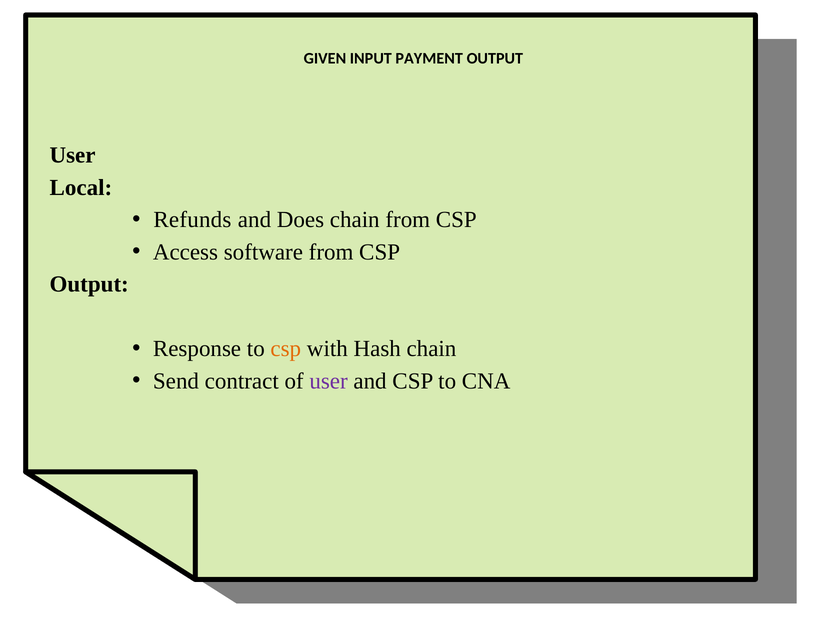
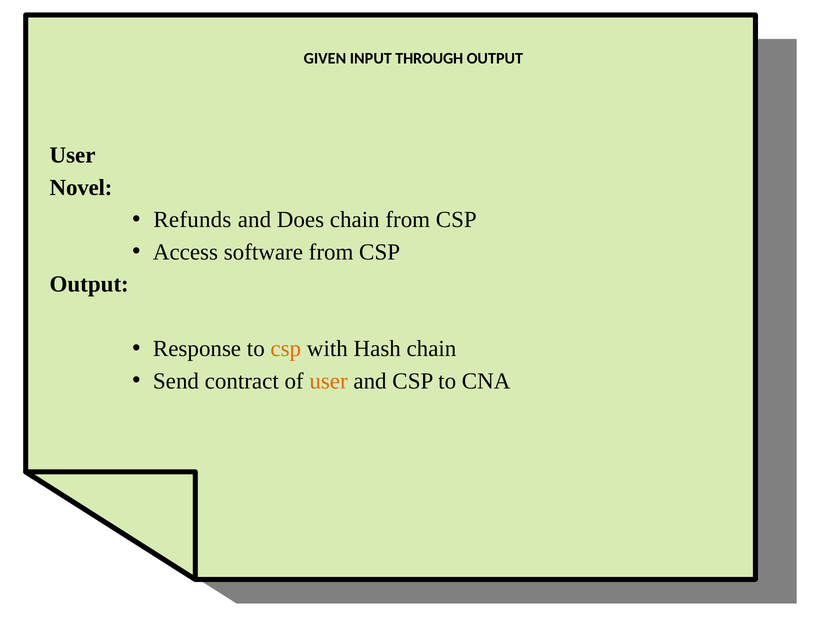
PAYMENT: PAYMENT -> THROUGH
Local: Local -> Novel
user at (329, 381) colour: purple -> orange
